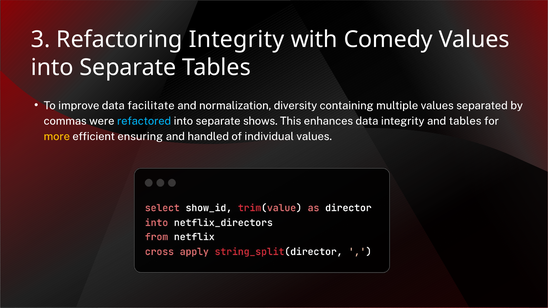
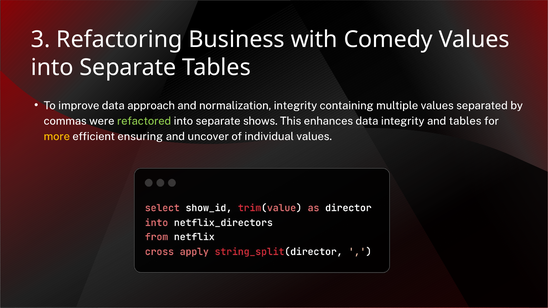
Refactoring Integrity: Integrity -> Business
facilitate: facilitate -> approach
normalization diversity: diversity -> integrity
refactored colour: light blue -> light green
handled: handled -> uncover
